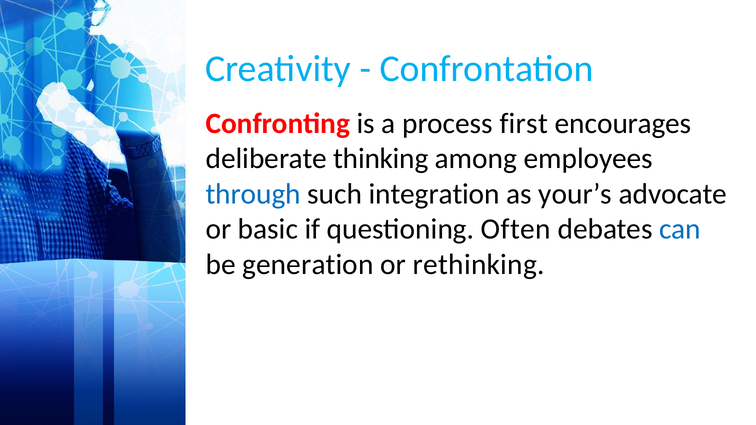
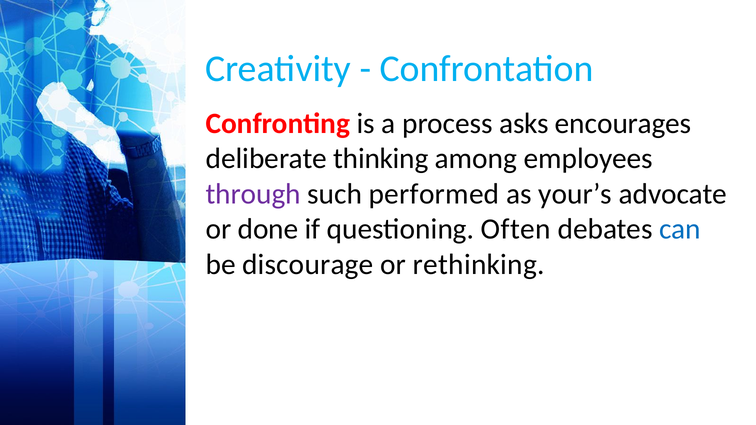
first: first -> asks
through colour: blue -> purple
integration: integration -> performed
basic: basic -> done
generation: generation -> discourage
